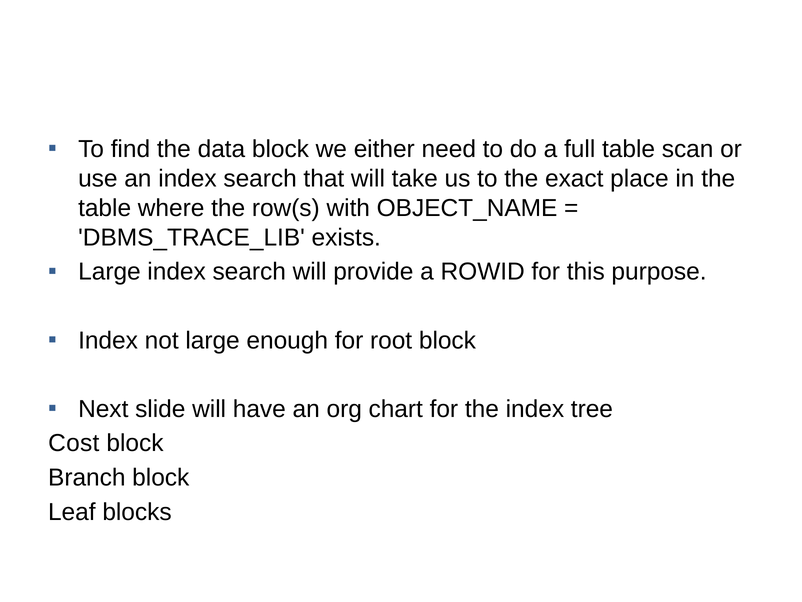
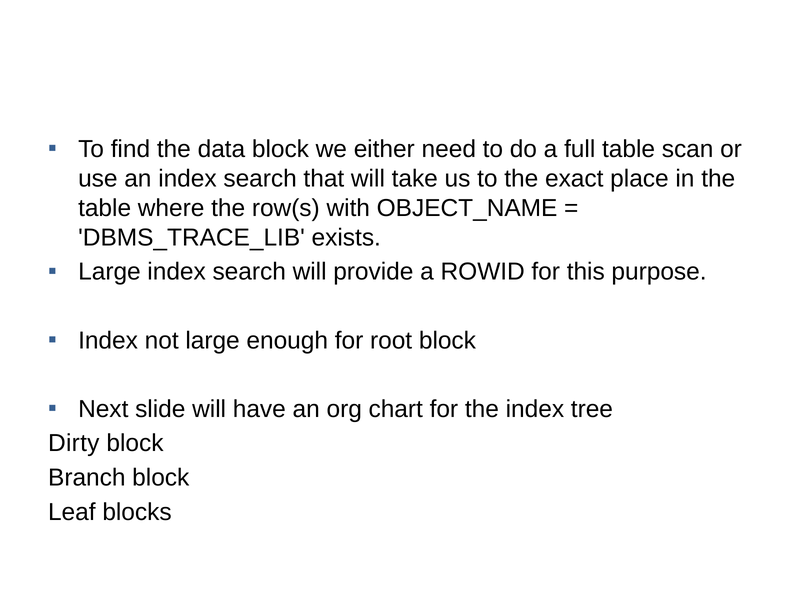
Cost: Cost -> Dirty
